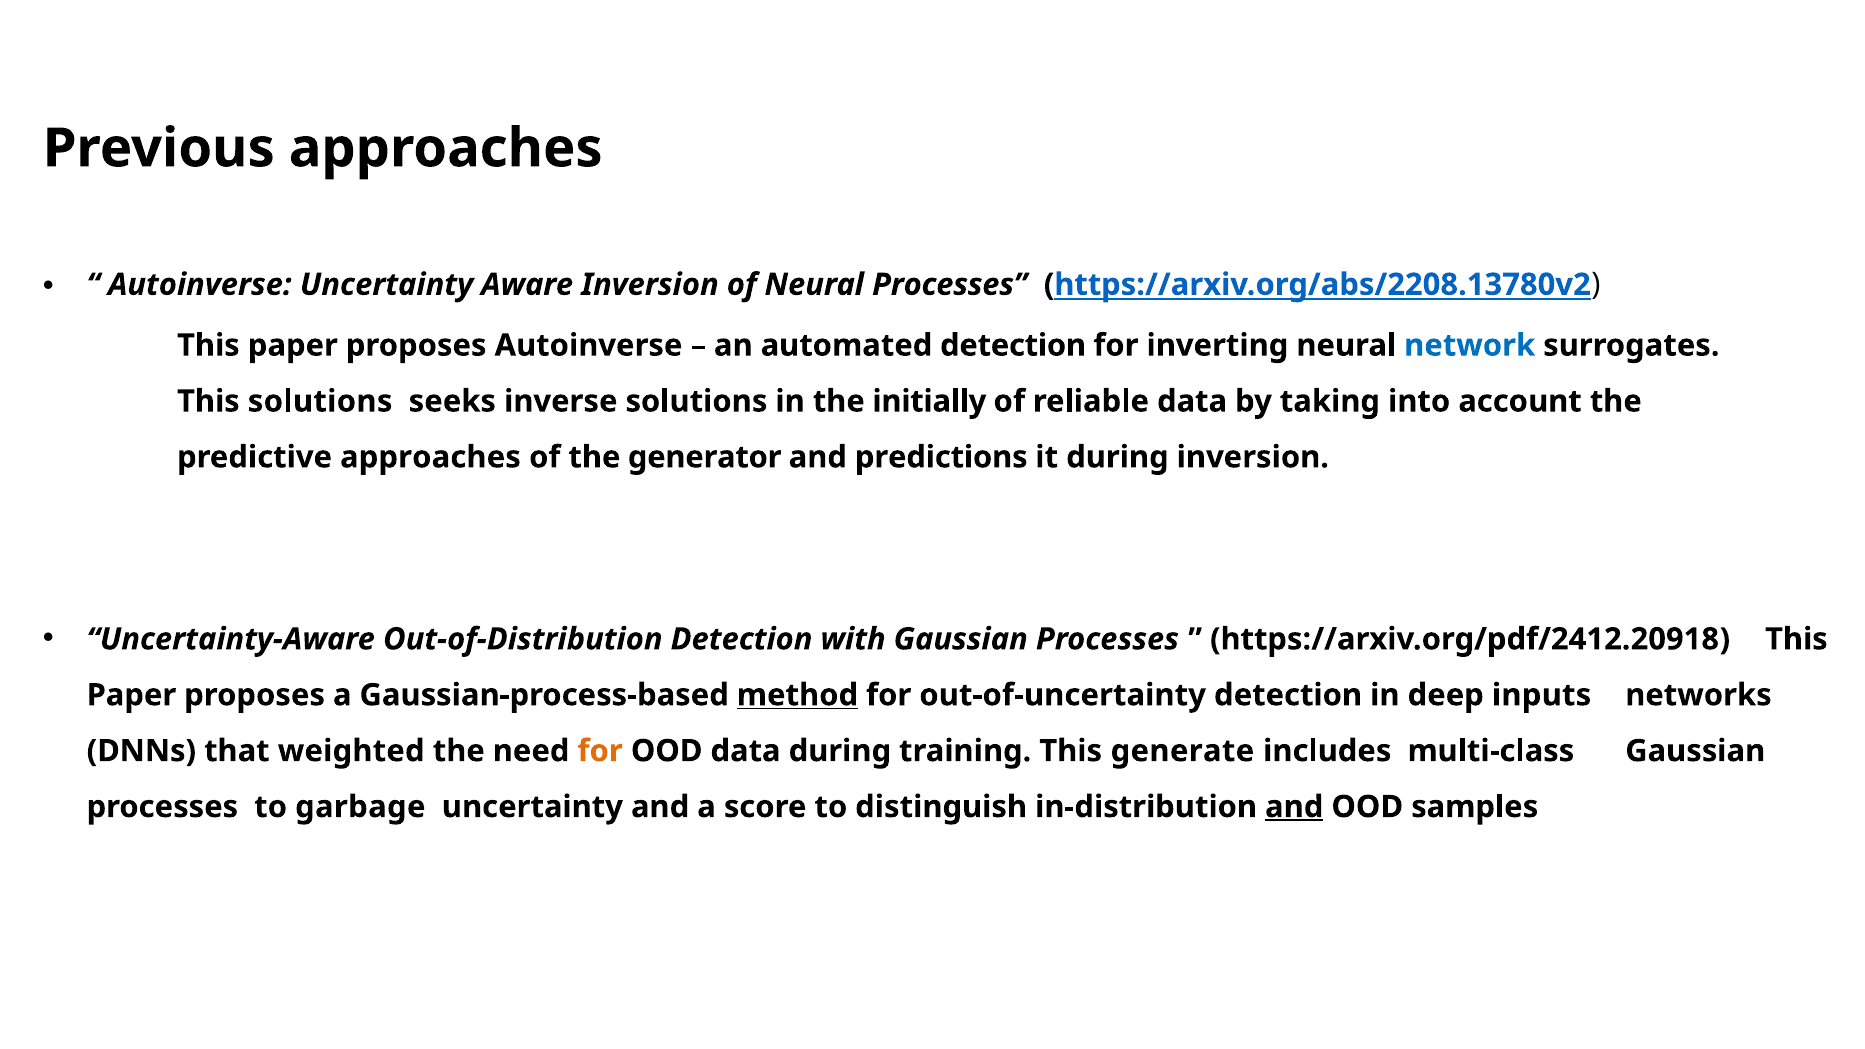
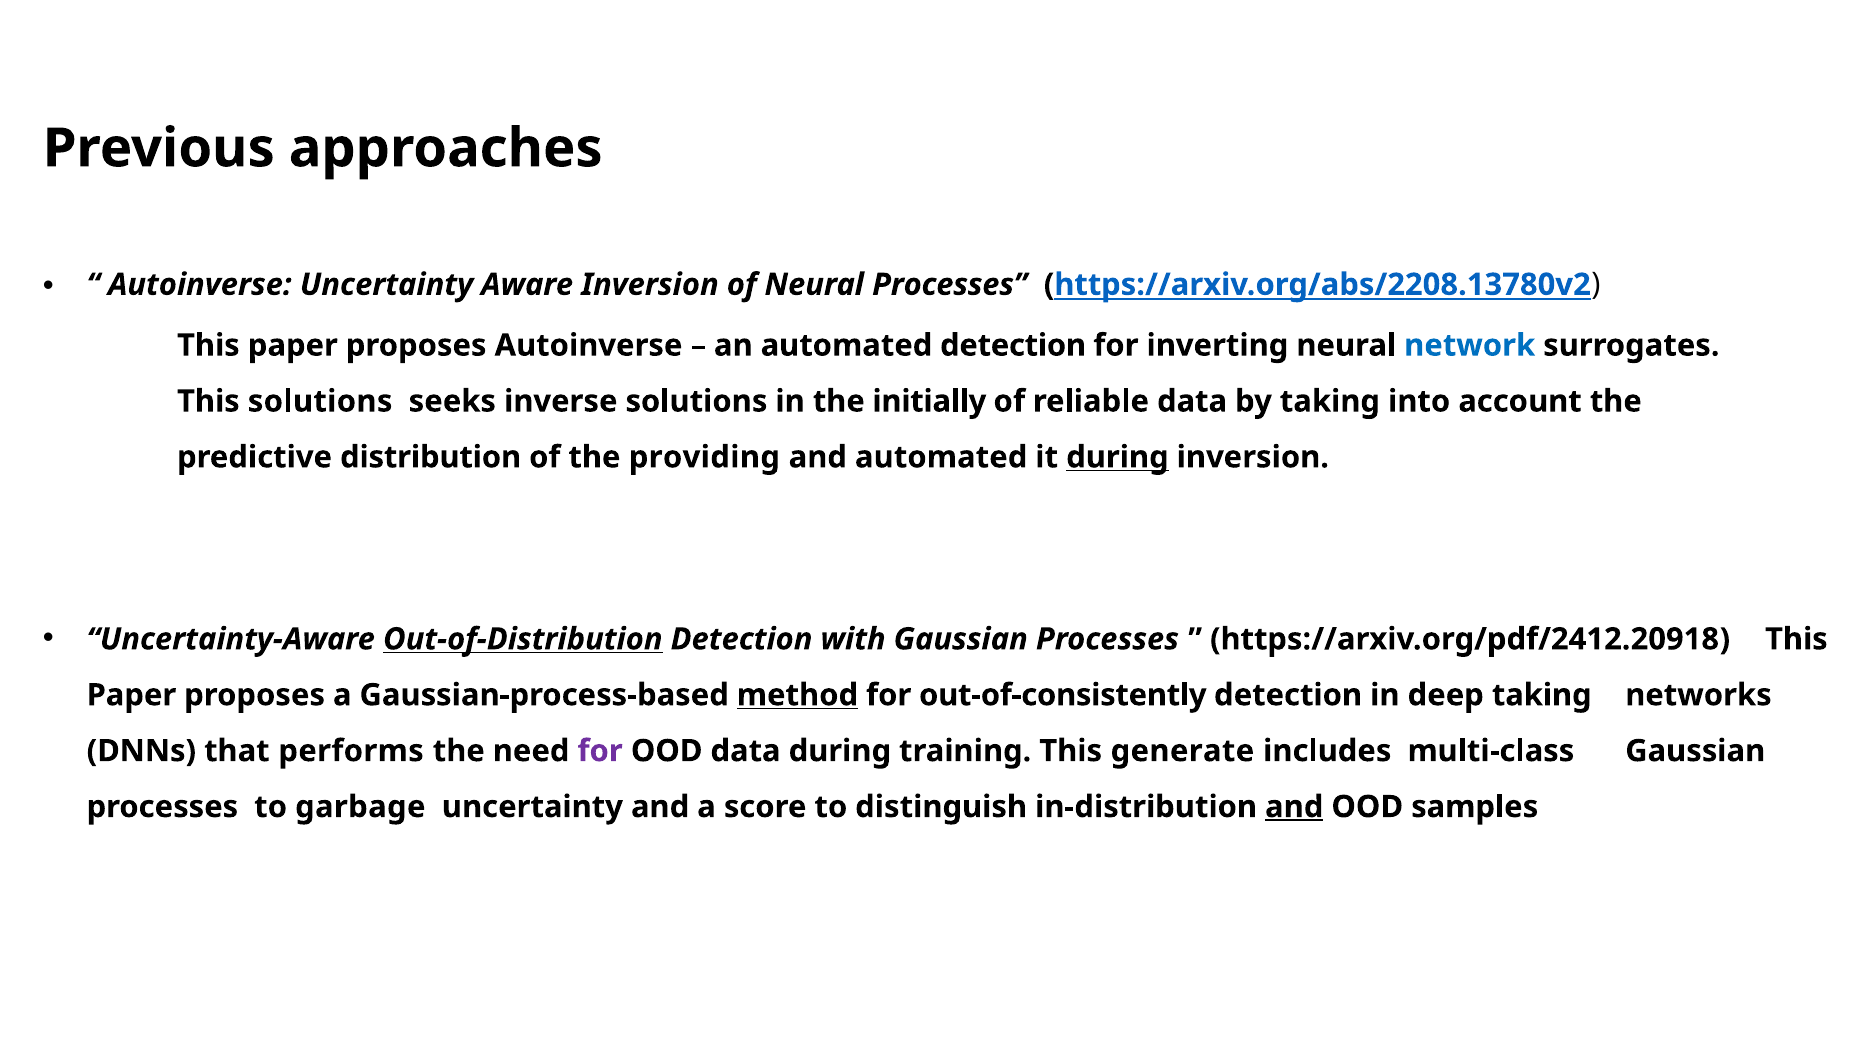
predictive approaches: approaches -> distribution
generator: generator -> providing
and predictions: predictions -> automated
during at (1117, 457) underline: none -> present
Out-of-Distribution underline: none -> present
out-of-uncertainty: out-of-uncertainty -> out-of-consistently
deep inputs: inputs -> taking
weighted: weighted -> performs
for at (600, 751) colour: orange -> purple
